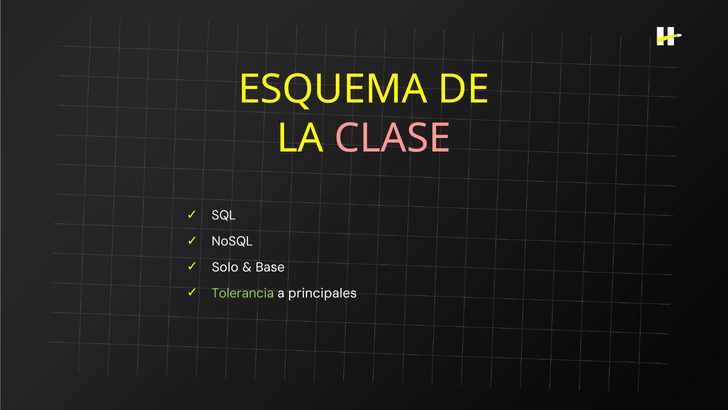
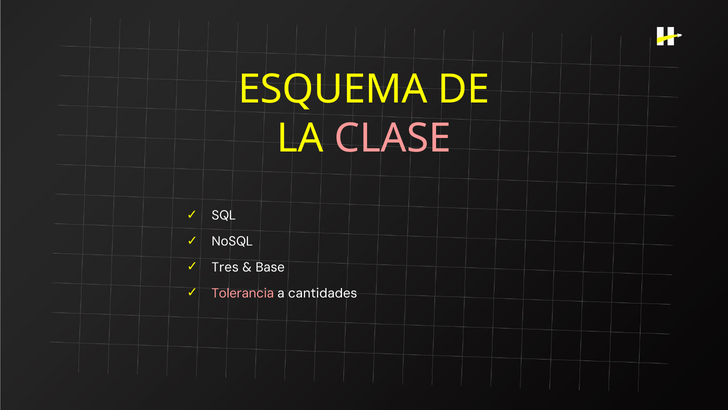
Solo: Solo -> Tres
Tolerancia colour: light green -> pink
principales: principales -> cantidades
